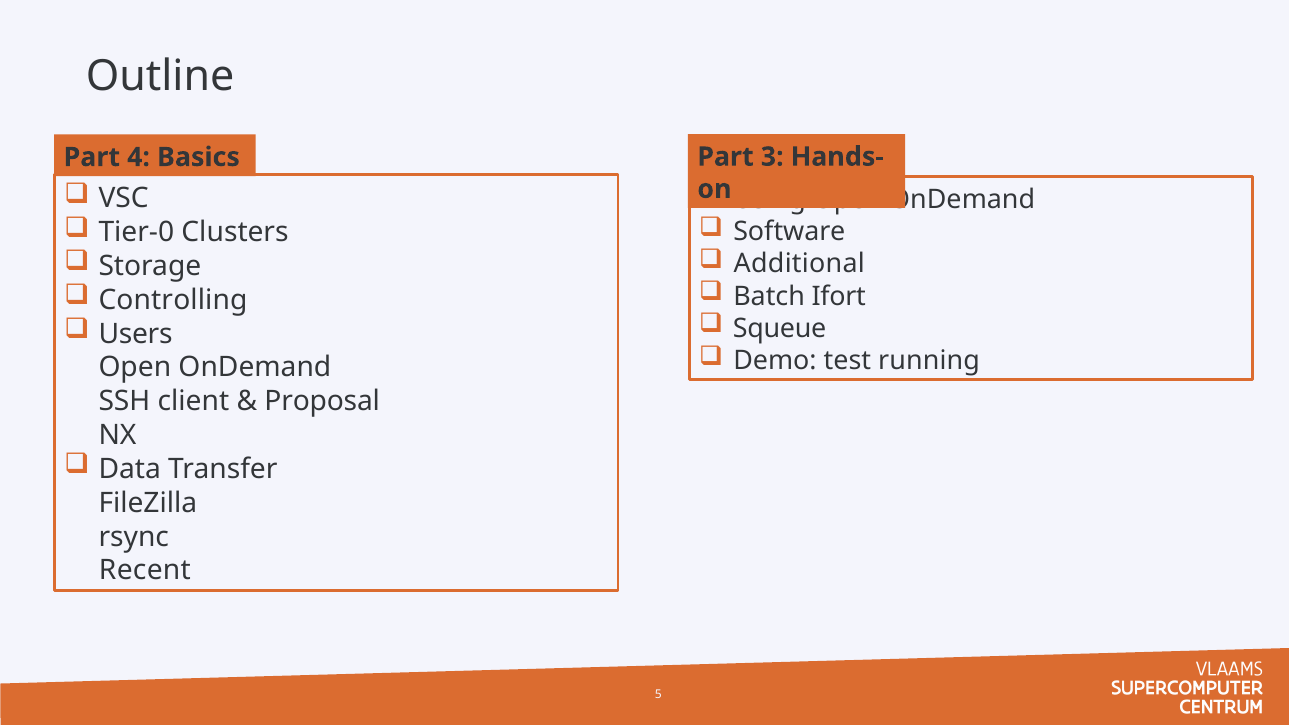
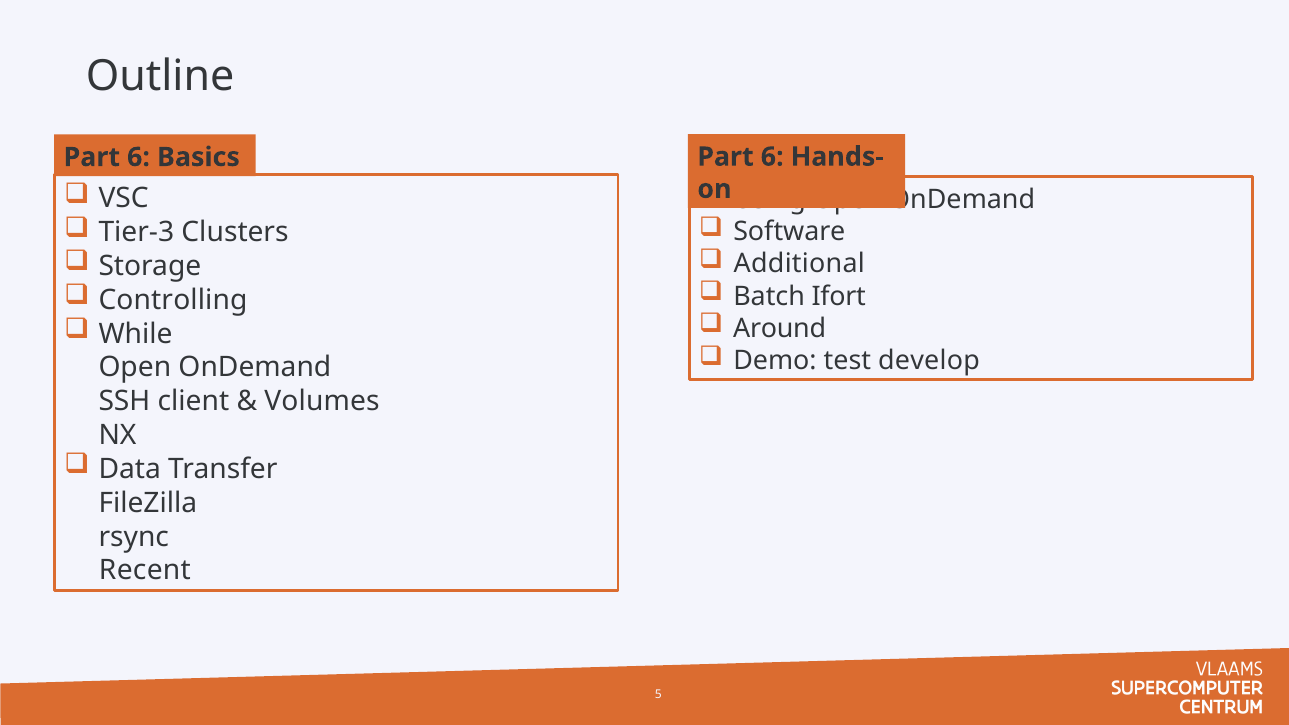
3 at (772, 157): 3 -> 6
4 at (139, 157): 4 -> 6
Tier-0: Tier-0 -> Tier-3
Squeue: Squeue -> Around
Users: Users -> While
running: running -> develop
Proposal: Proposal -> Volumes
